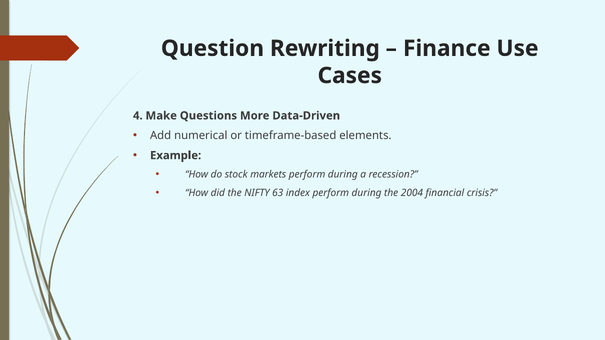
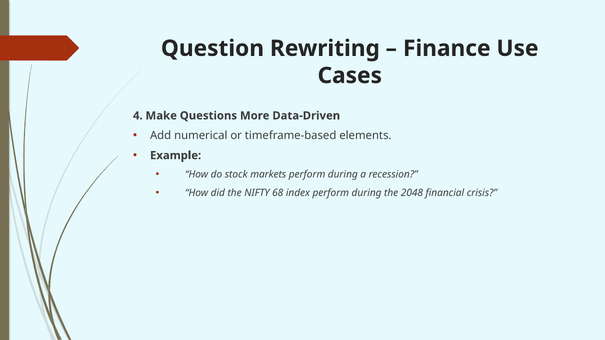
63: 63 -> 68
2004: 2004 -> 2048
